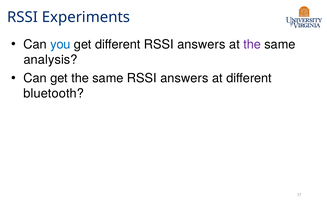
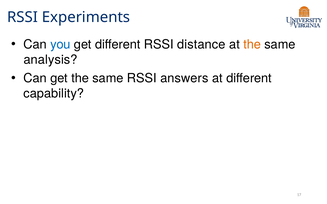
different RSSI answers: answers -> distance
the at (252, 44) colour: purple -> orange
bluetooth: bluetooth -> capability
